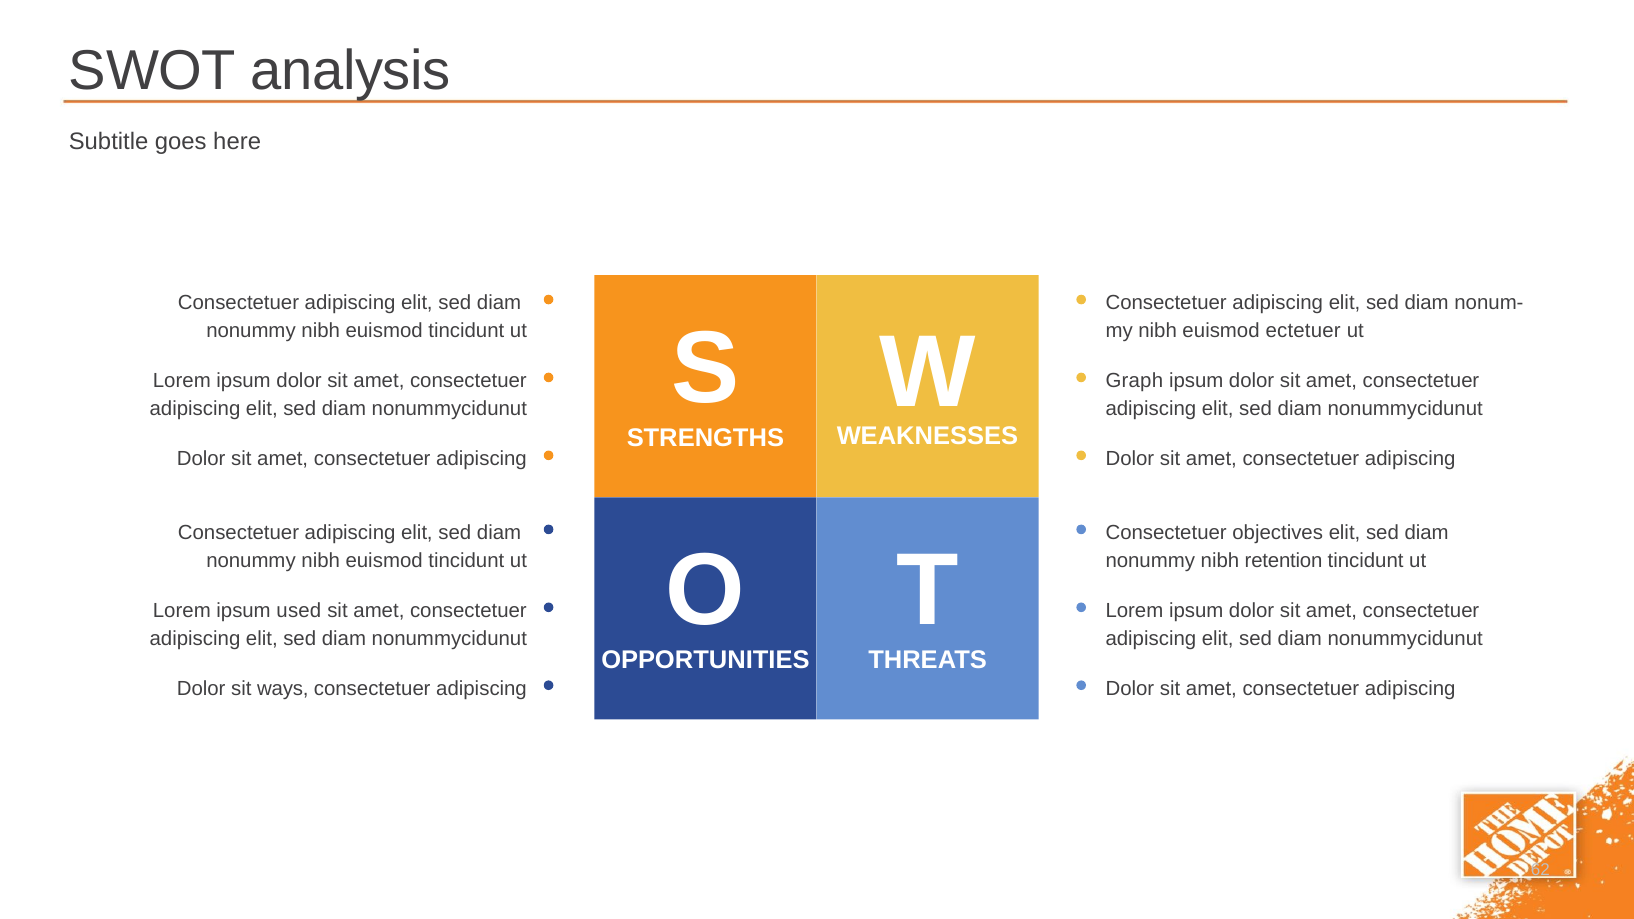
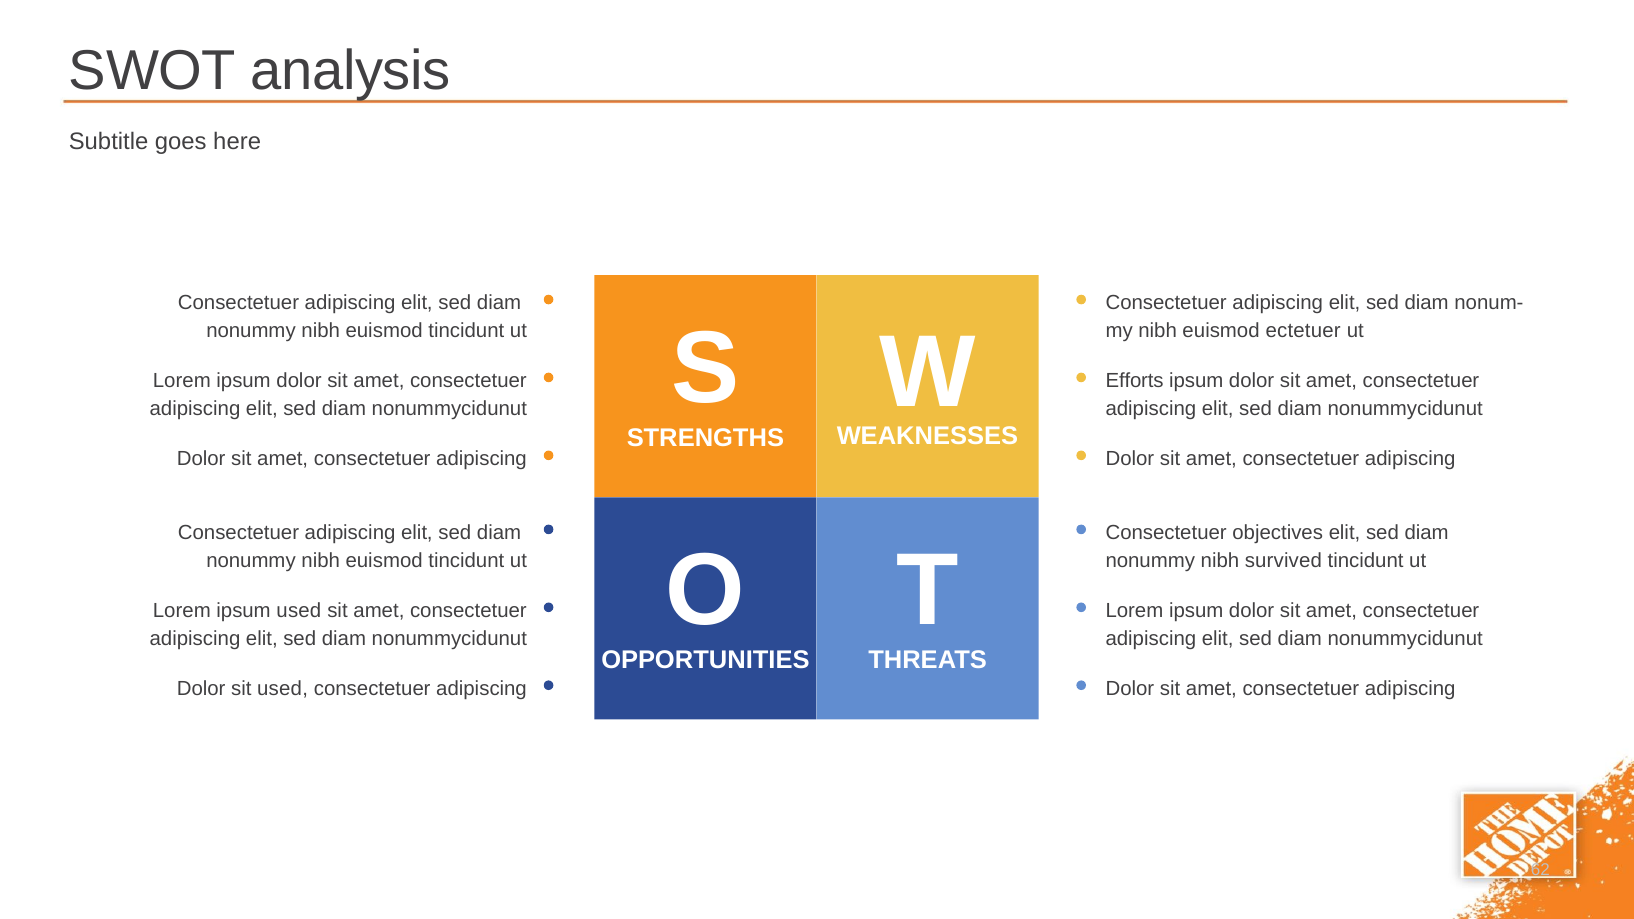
Graph: Graph -> Efforts
retention: retention -> survived
sit ways: ways -> used
